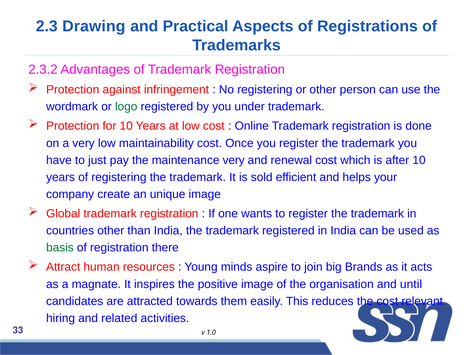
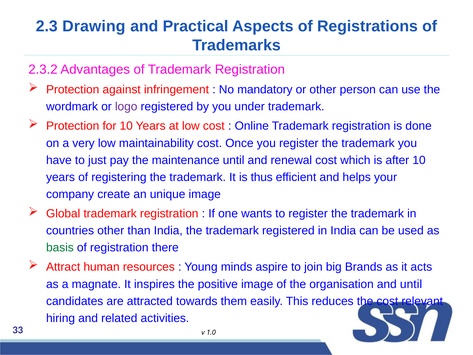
No registering: registering -> mandatory
logo colour: green -> purple
maintenance very: very -> until
sold: sold -> thus
